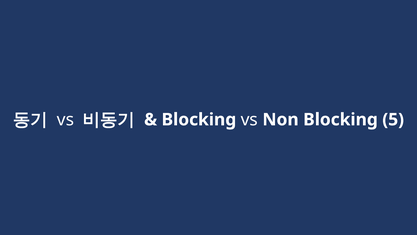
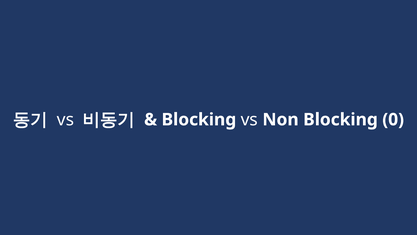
5: 5 -> 0
